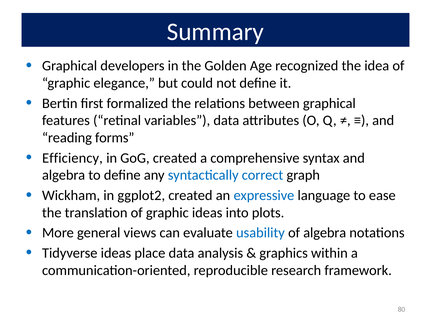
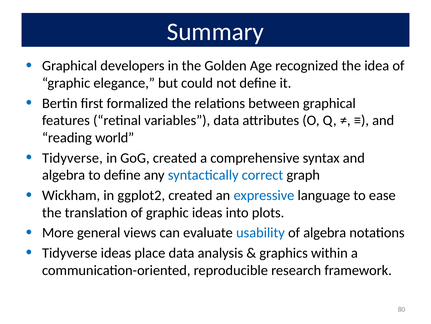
forms: forms -> world
Efficiency at (72, 158): Efficiency -> Tidyverse
